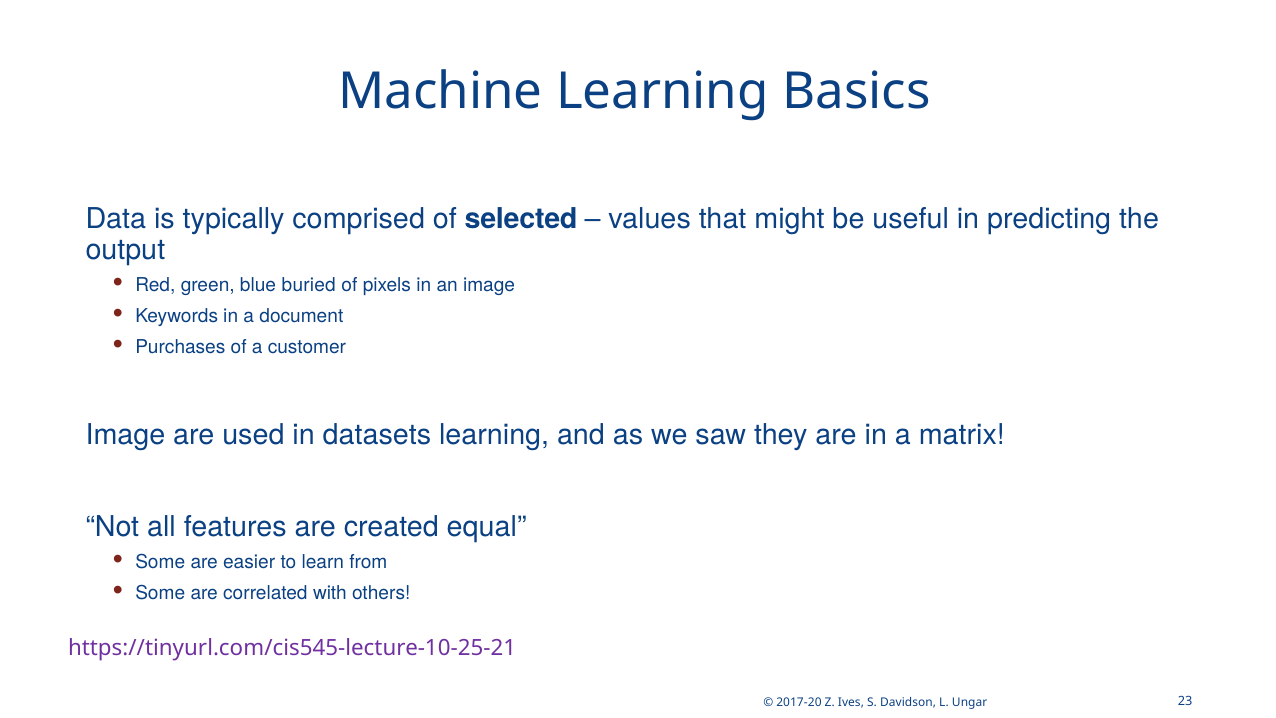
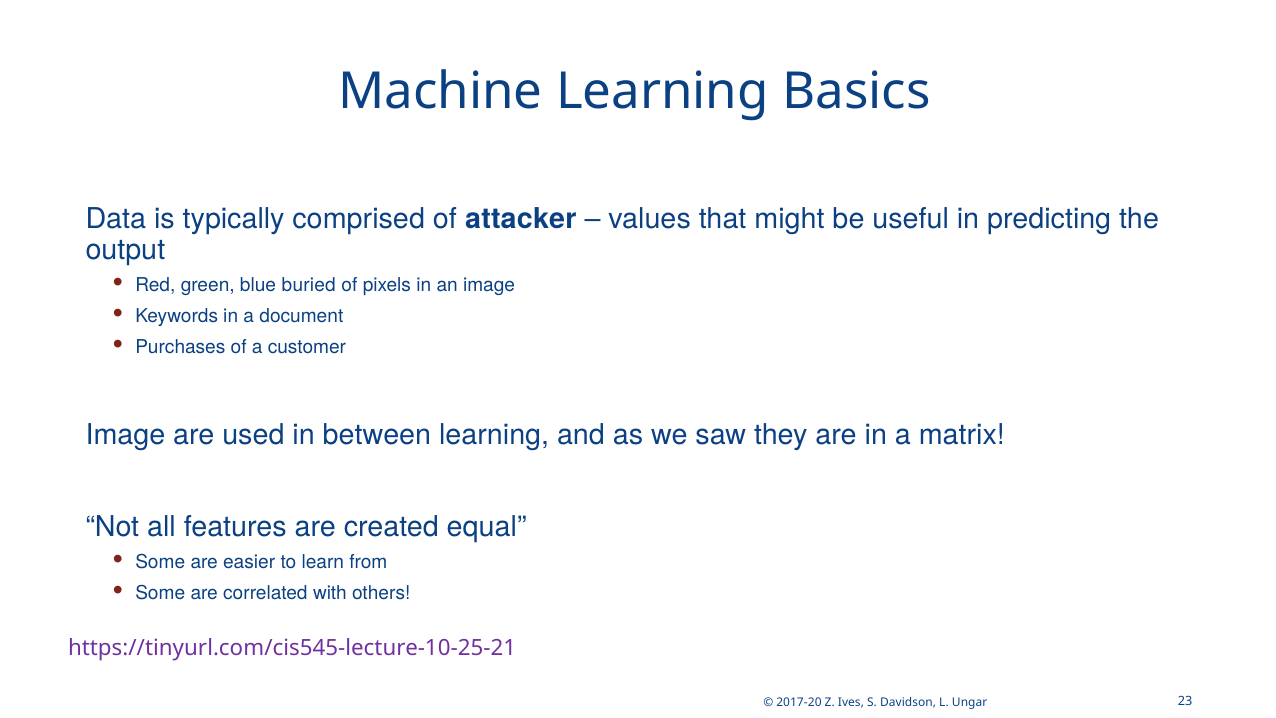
selected: selected -> attacker
datasets: datasets -> between
